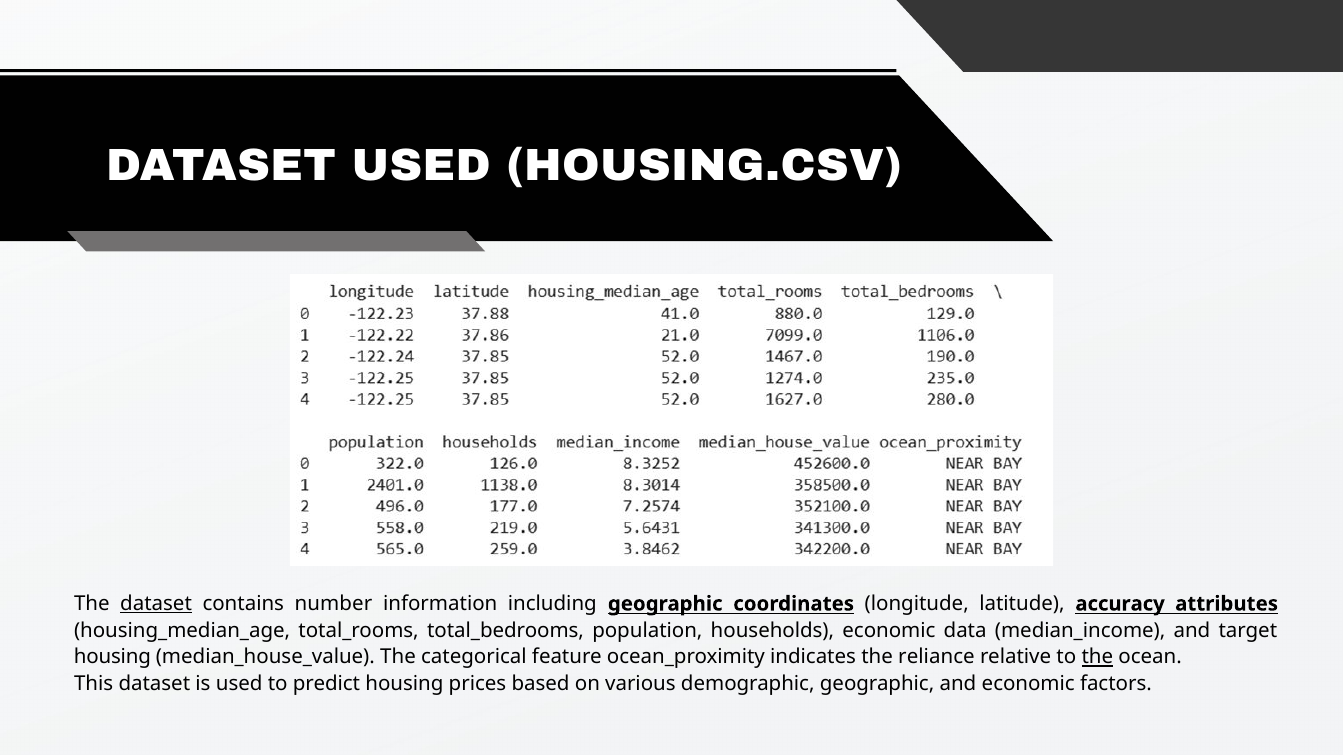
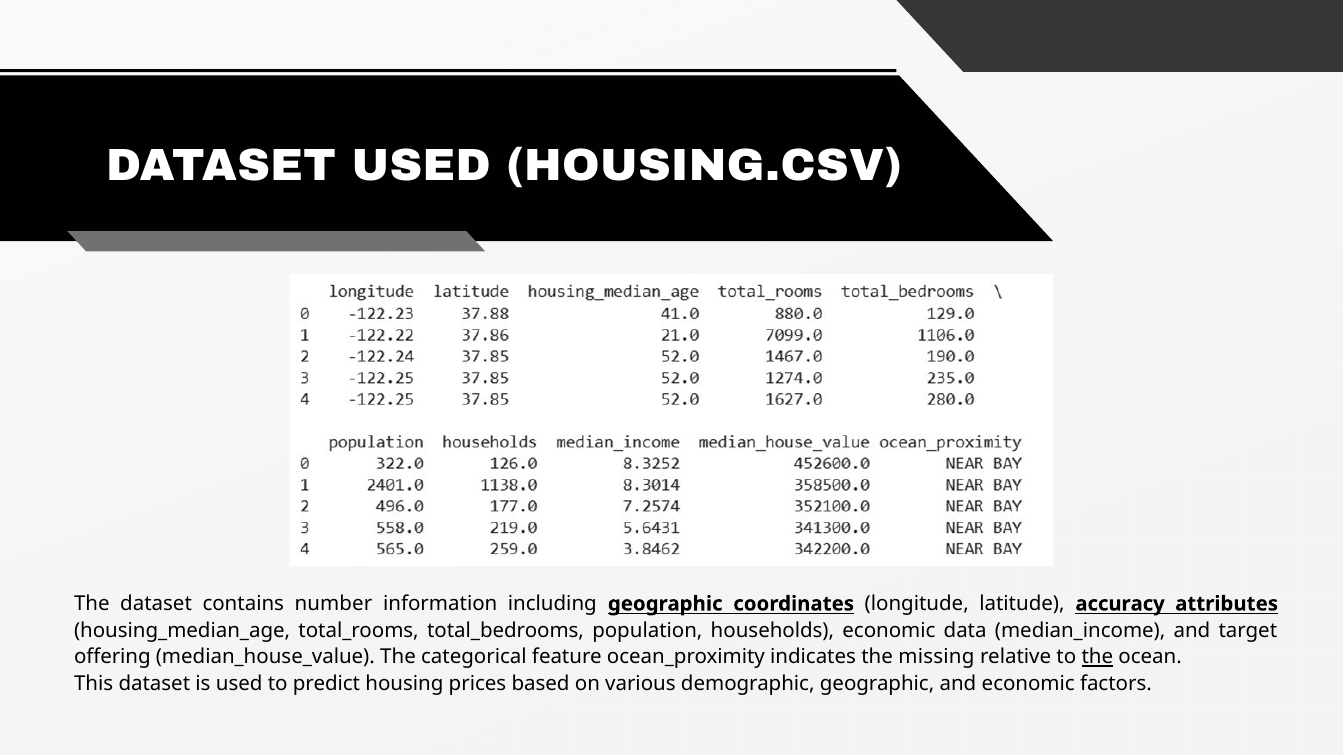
dataset at (156, 604) underline: present -> none
housing at (112, 657): housing -> offering
reliance: reliance -> missing
